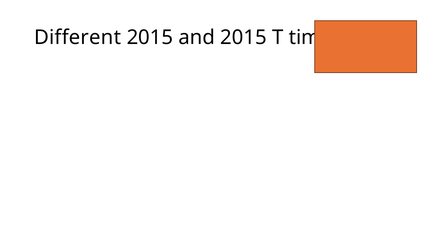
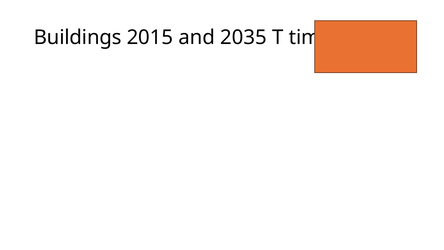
Different: Different -> Buildings
and 2015: 2015 -> 2035
